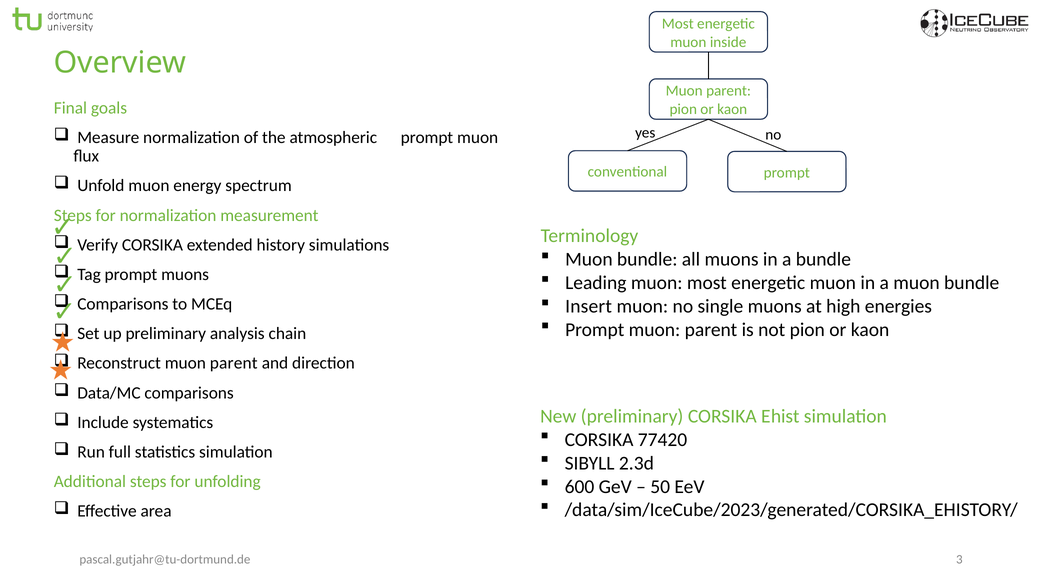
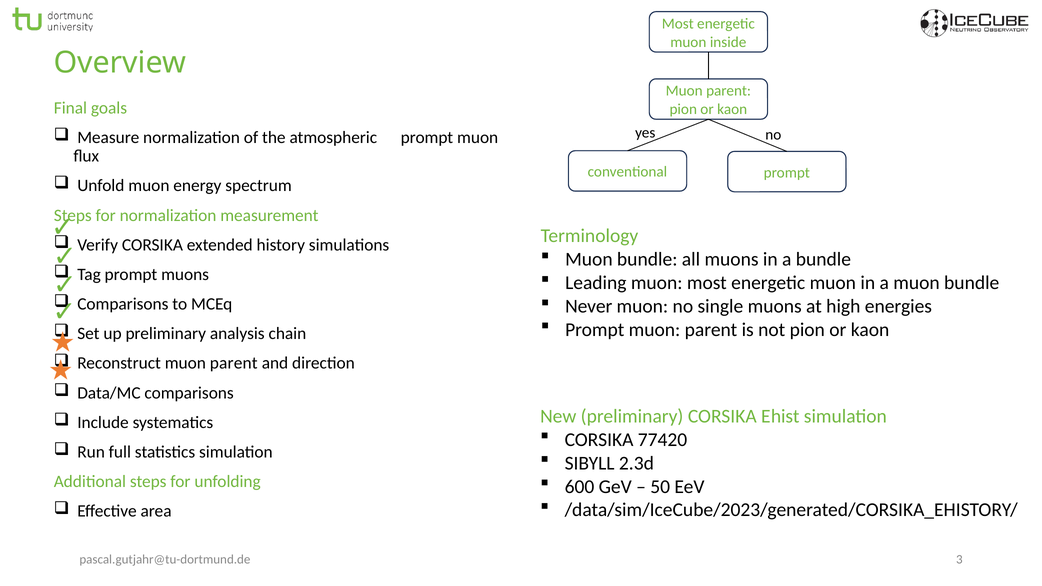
Insert: Insert -> Never
